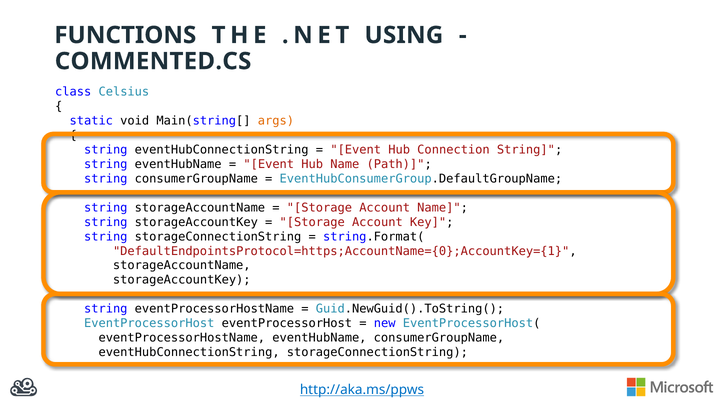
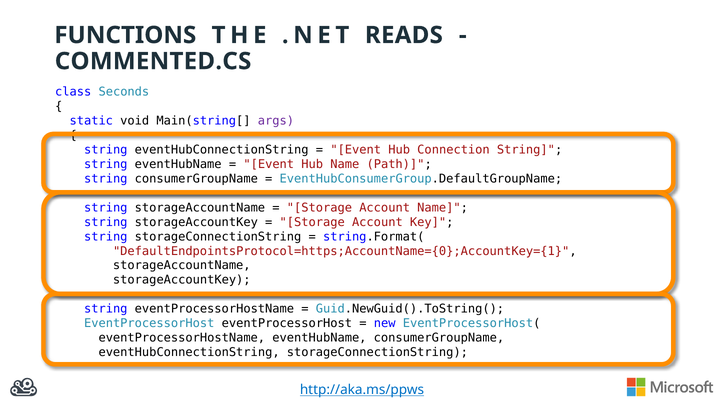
USING: USING -> READS
Celsius: Celsius -> Seconds
args colour: orange -> purple
